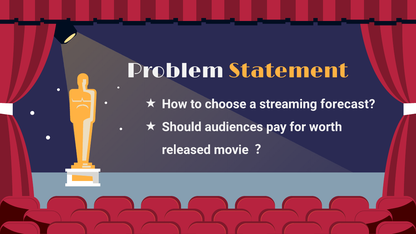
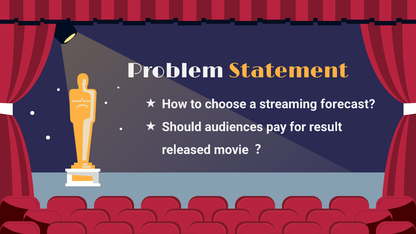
worth: worth -> result
